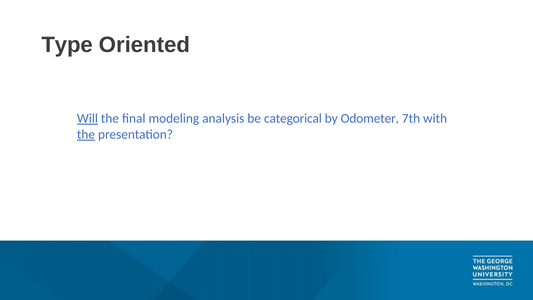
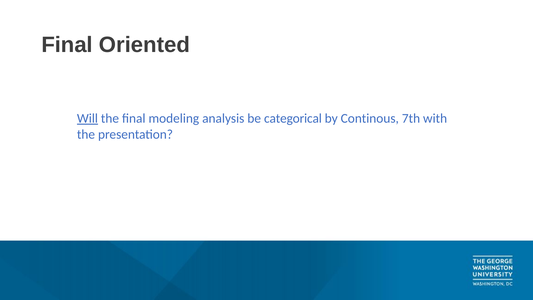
Type at (67, 45): Type -> Final
Odometer: Odometer -> Continous
the at (86, 134) underline: present -> none
